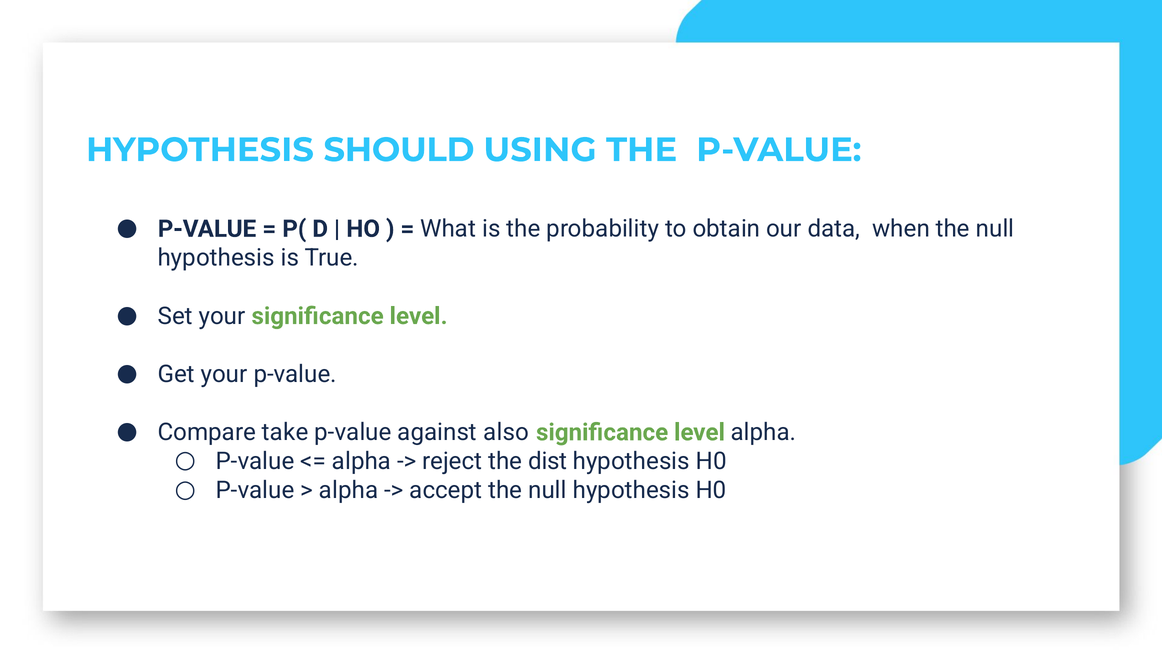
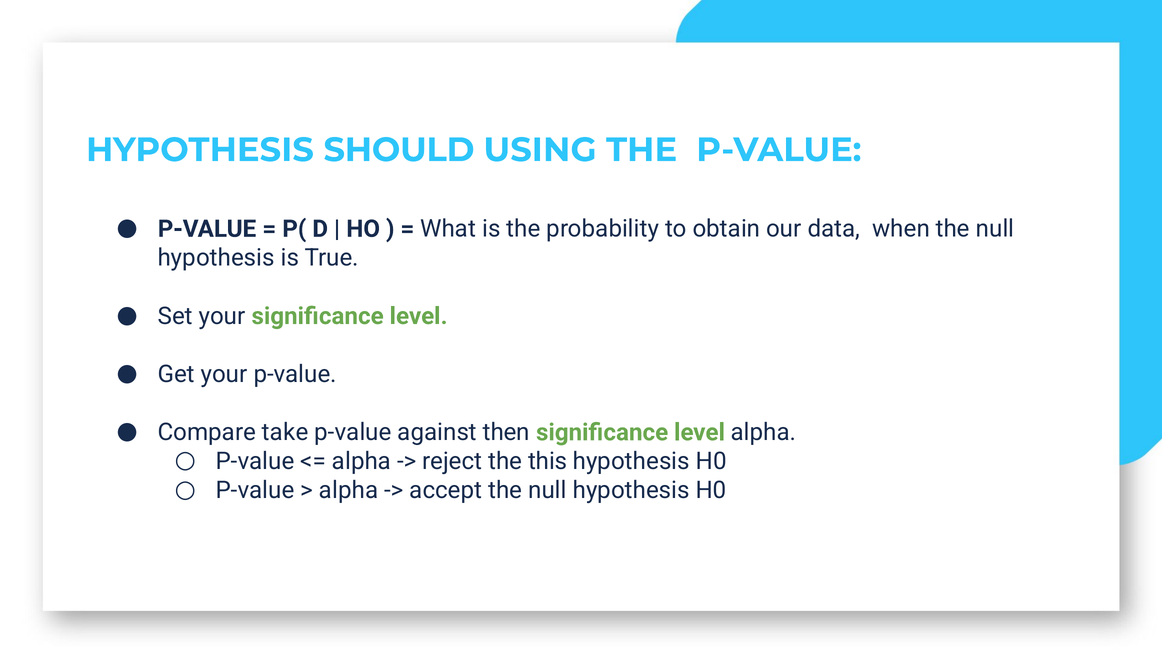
also: also -> then
dist: dist -> this
